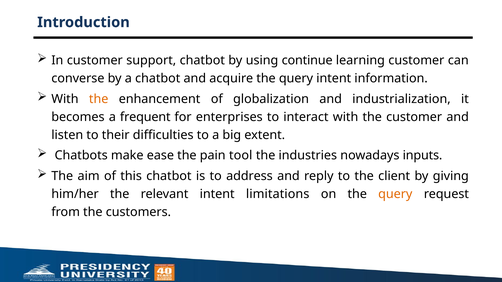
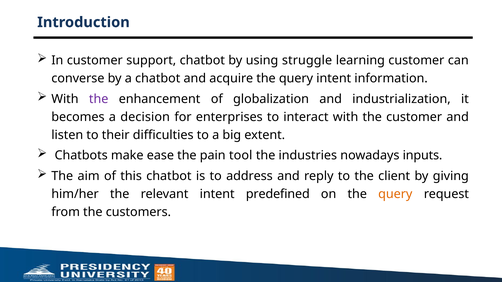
continue: continue -> struggle
the at (99, 99) colour: orange -> purple
frequent: frequent -> decision
limitations: limitations -> predefined
